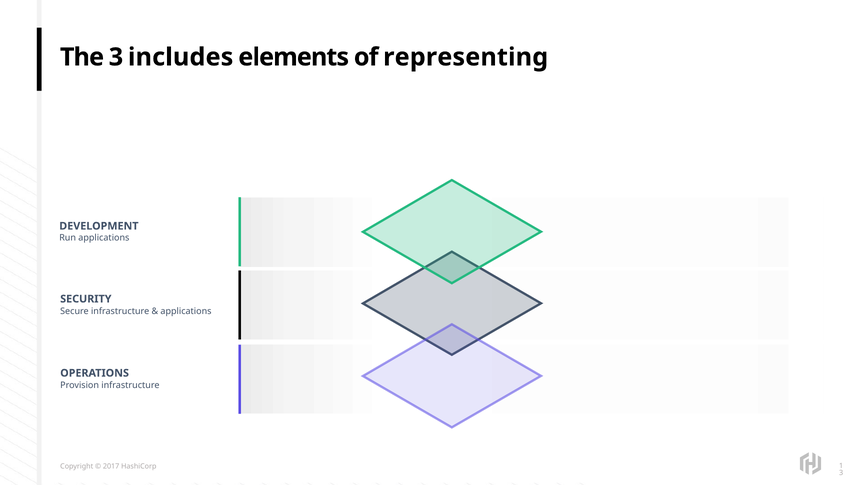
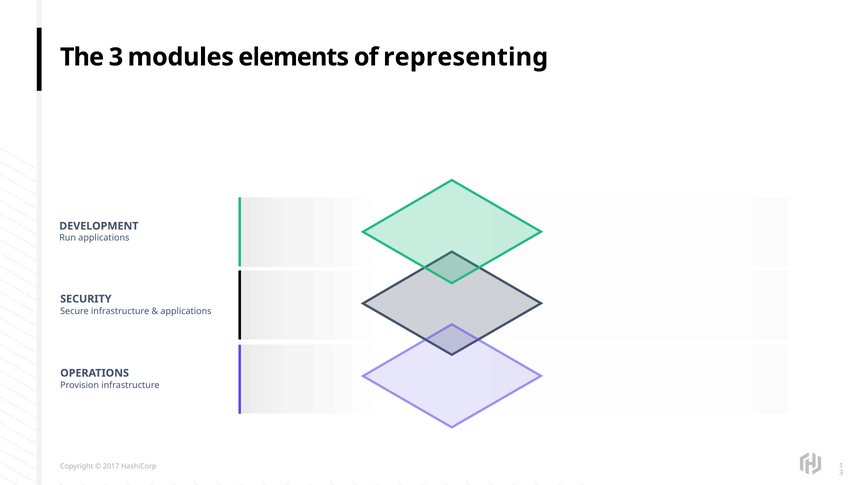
includes: includes -> modules
